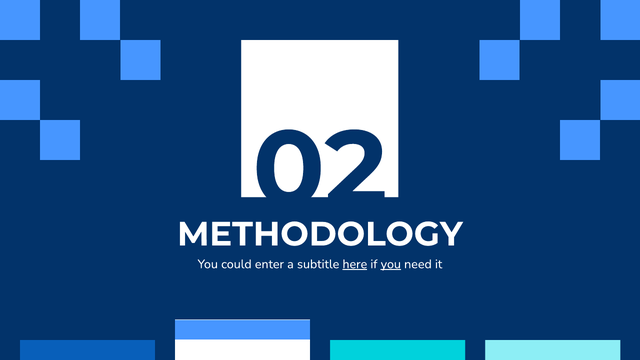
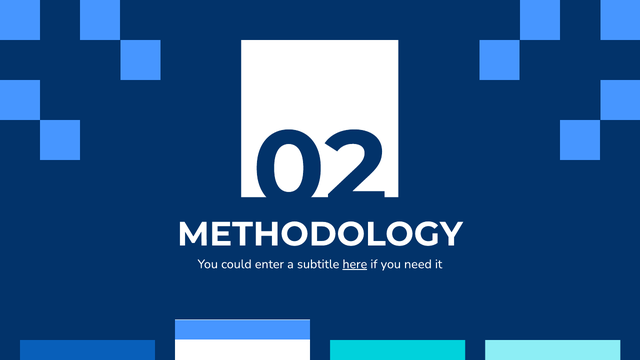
you at (391, 264) underline: present -> none
